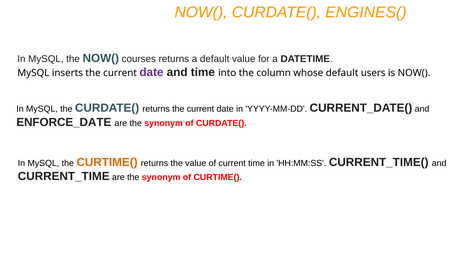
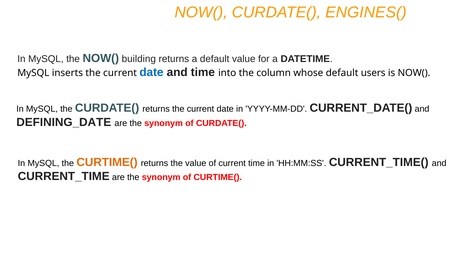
courses: courses -> building
date at (151, 72) colour: purple -> blue
ENFORCE_DATE: ENFORCE_DATE -> DEFINING_DATE
